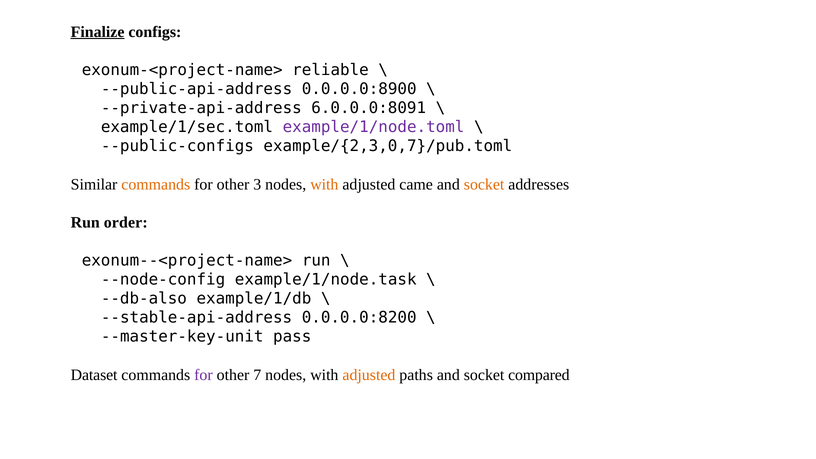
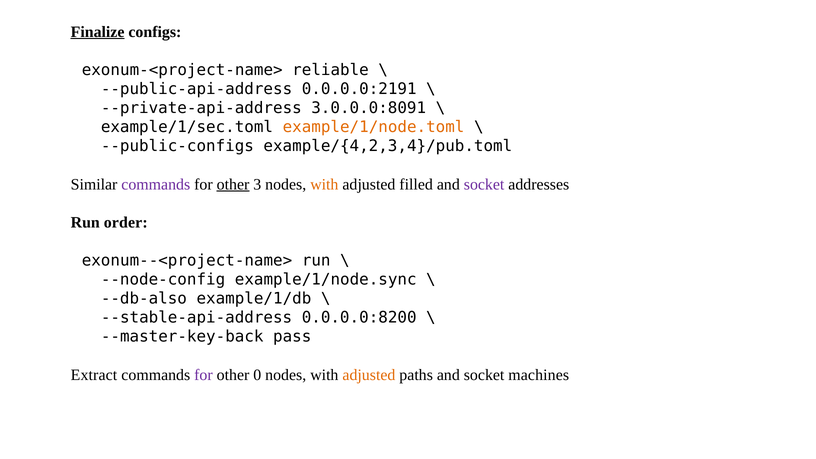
0.0.0.0:8900: 0.0.0.0:8900 -> 0.0.0.0:2191
6.0.0.0:8091: 6.0.0.0:8091 -> 3.0.0.0:8091
example/1/node.toml colour: purple -> orange
example/{2,3,0,7}/pub.toml: example/{2,3,0,7}/pub.toml -> example/{4,2,3,4}/pub.toml
commands at (156, 184) colour: orange -> purple
other at (233, 184) underline: none -> present
came: came -> filled
socket at (484, 184) colour: orange -> purple
example/1/node.task: example/1/node.task -> example/1/node.sync
--master-key-unit: --master-key-unit -> --master-key-back
Dataset: Dataset -> Extract
7: 7 -> 0
compared: compared -> machines
